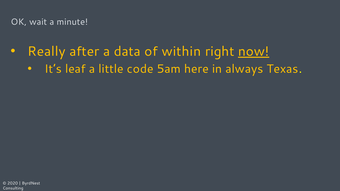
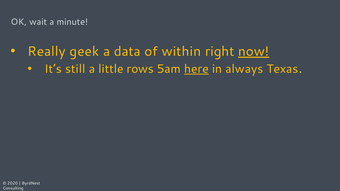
after: after -> geek
leaf: leaf -> still
code: code -> rows
here underline: none -> present
